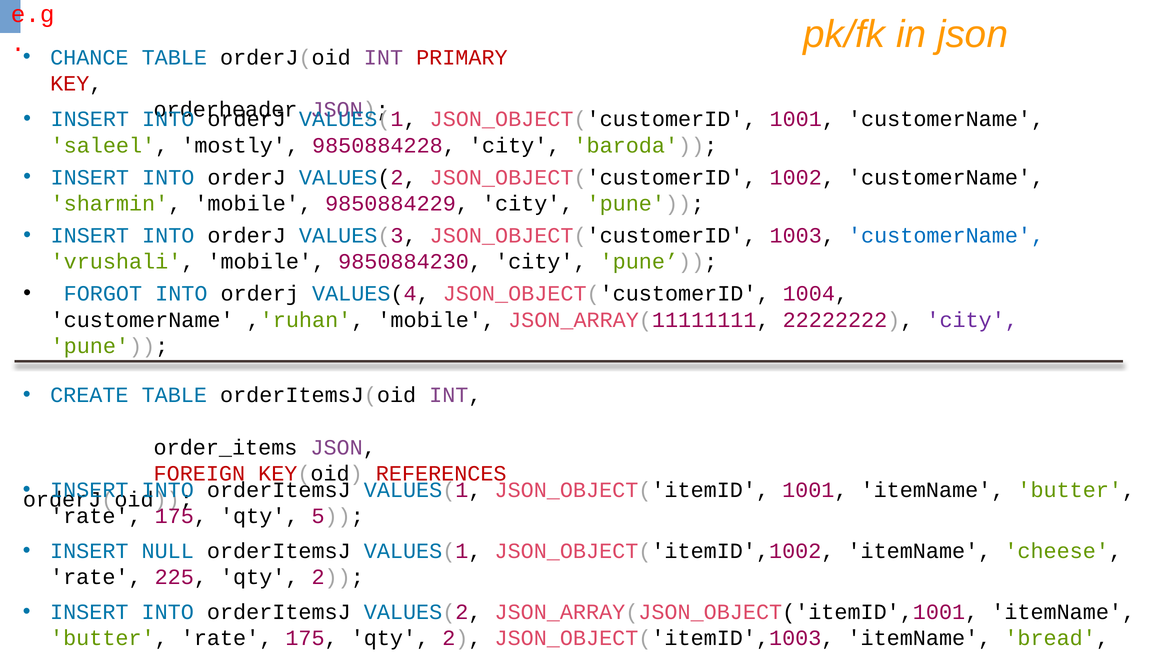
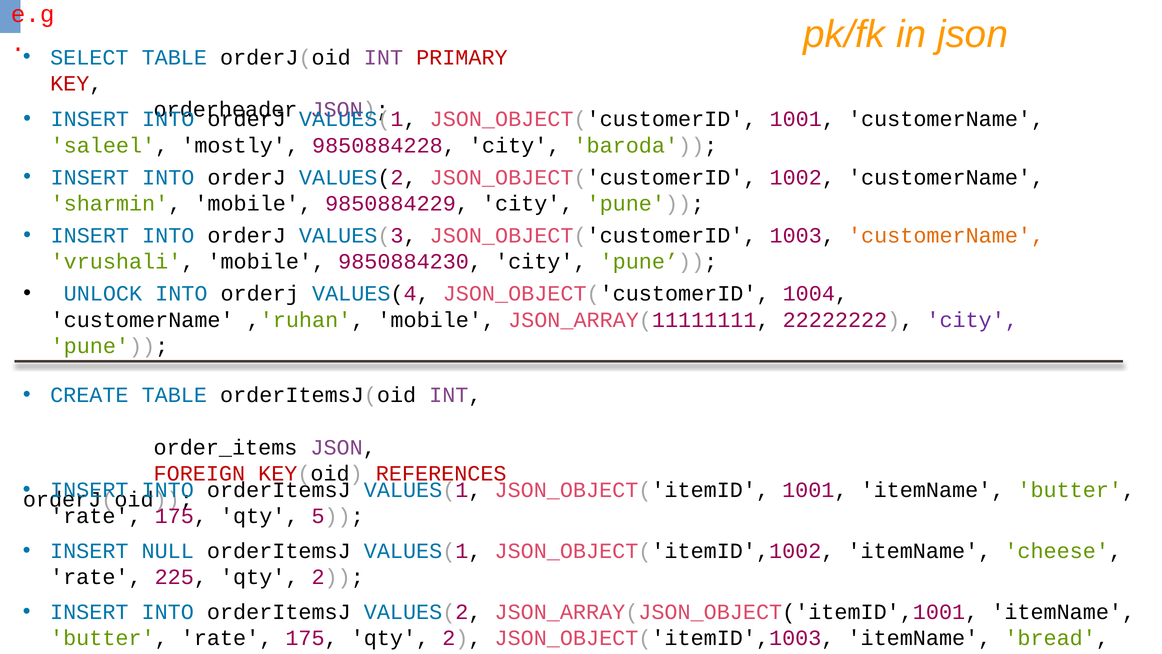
CHANCE: CHANCE -> SELECT
customerName at (946, 235) colour: blue -> orange
FORGOT: FORGOT -> UNLOCK
